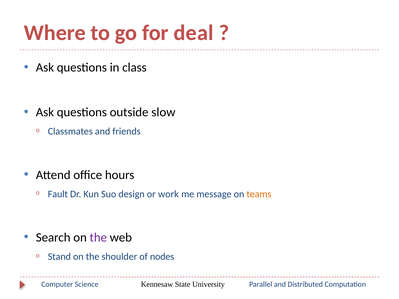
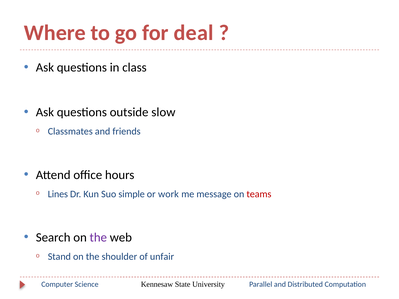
Fault: Fault -> Lines
design: design -> simple
teams colour: orange -> red
nodes: nodes -> unfair
